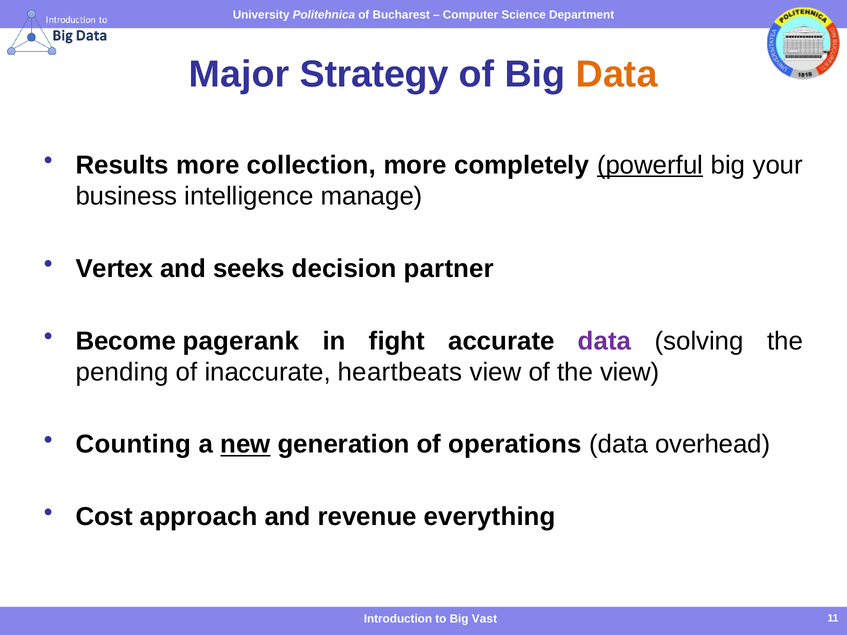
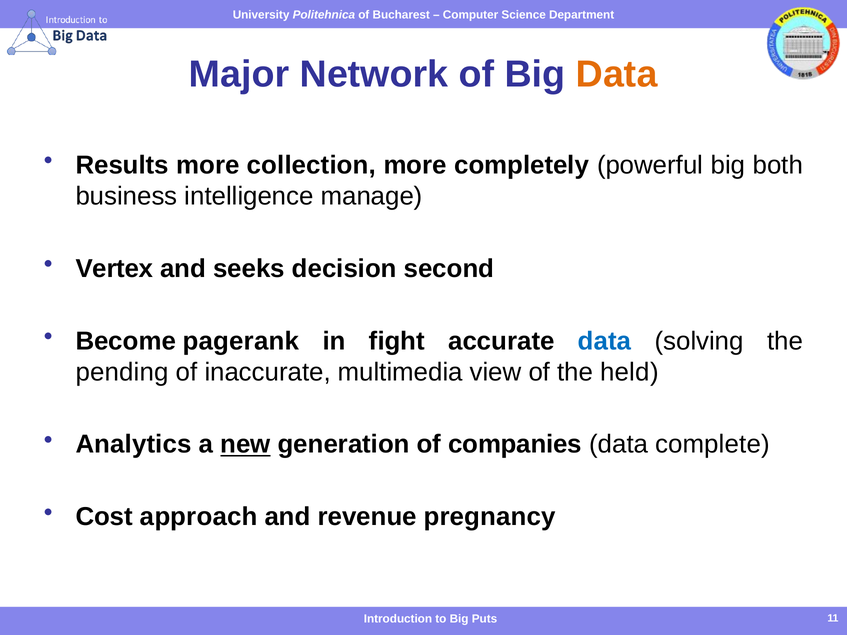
Strategy: Strategy -> Network
powerful underline: present -> none
your: your -> both
partner: partner -> second
data at (604, 341) colour: purple -> blue
heartbeats: heartbeats -> multimedia
the view: view -> held
Counting: Counting -> Analytics
operations: operations -> companies
overhead: overhead -> complete
everything: everything -> pregnancy
Vast: Vast -> Puts
